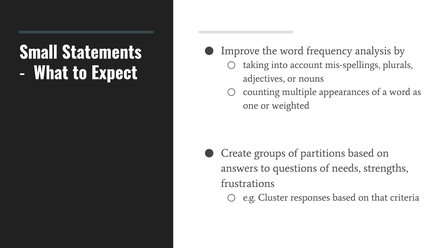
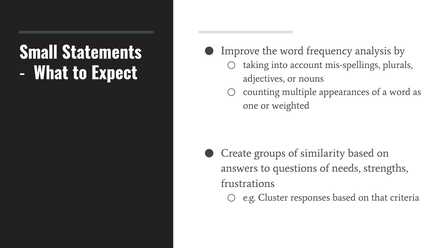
partitions: partitions -> similarity
